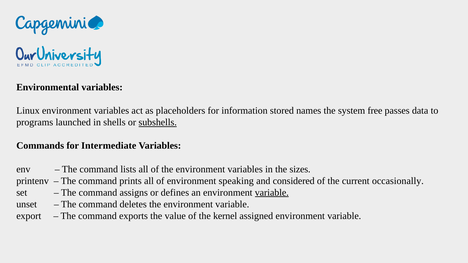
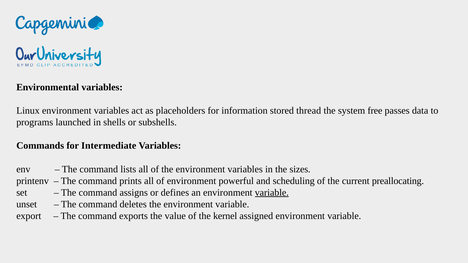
names: names -> thread
subshells underline: present -> none
speaking: speaking -> powerful
considered: considered -> scheduling
occasionally: occasionally -> preallocating
